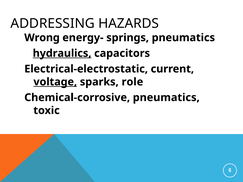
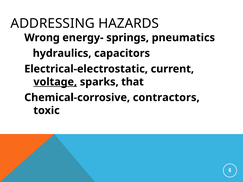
hydraulics underline: present -> none
role: role -> that
Chemical-corrosive pneumatics: pneumatics -> contractors
